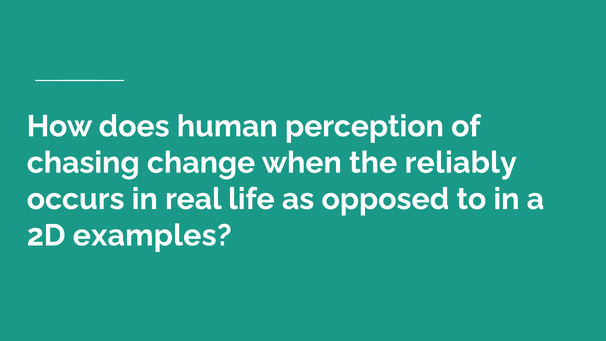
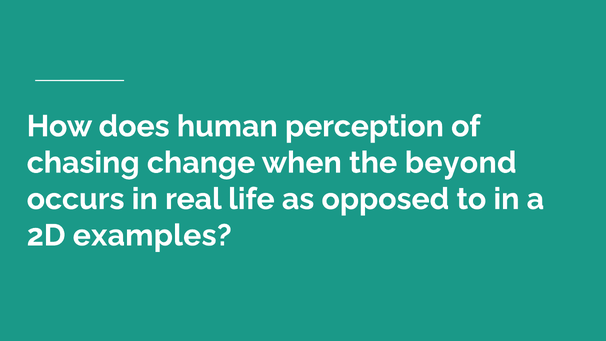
reliably: reliably -> beyond
